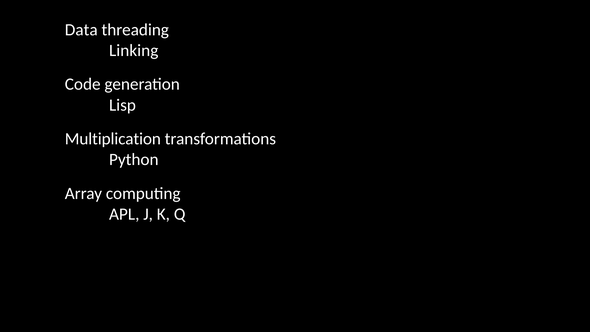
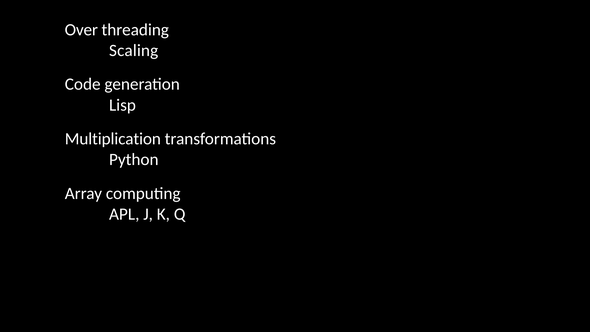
Data: Data -> Over
Linking: Linking -> Scaling
